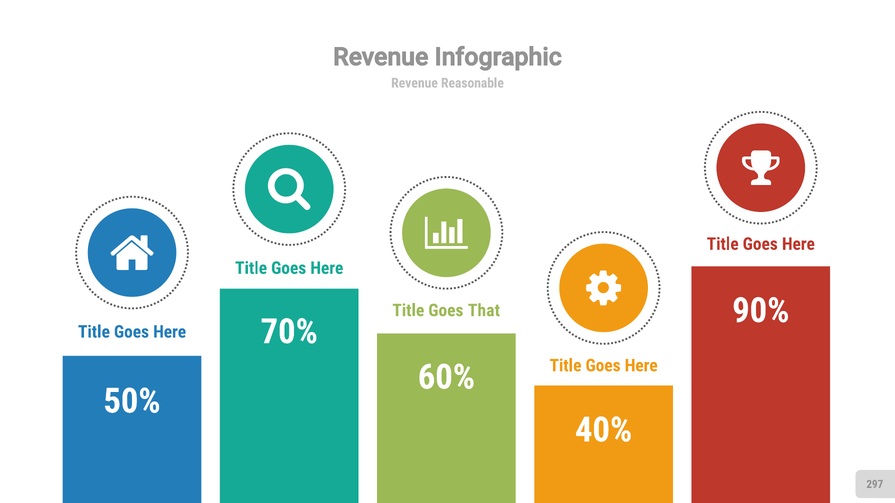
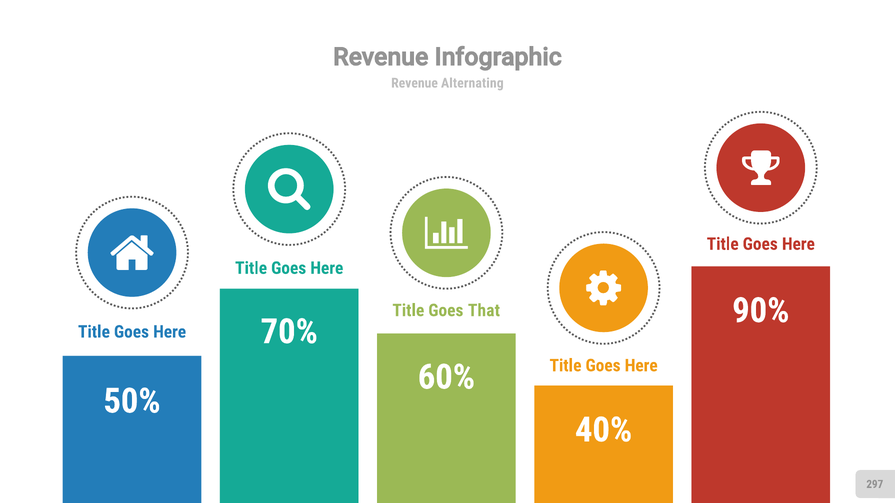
Reasonable: Reasonable -> Alternating
